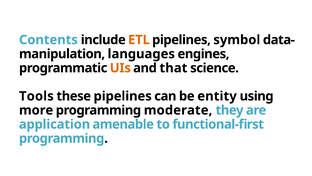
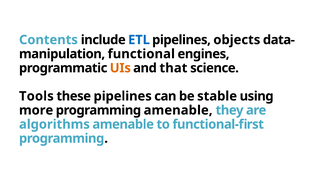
ETL colour: orange -> blue
symbol: symbol -> objects
languages: languages -> functional
entity: entity -> stable
programming moderate: moderate -> amenable
application: application -> algorithms
